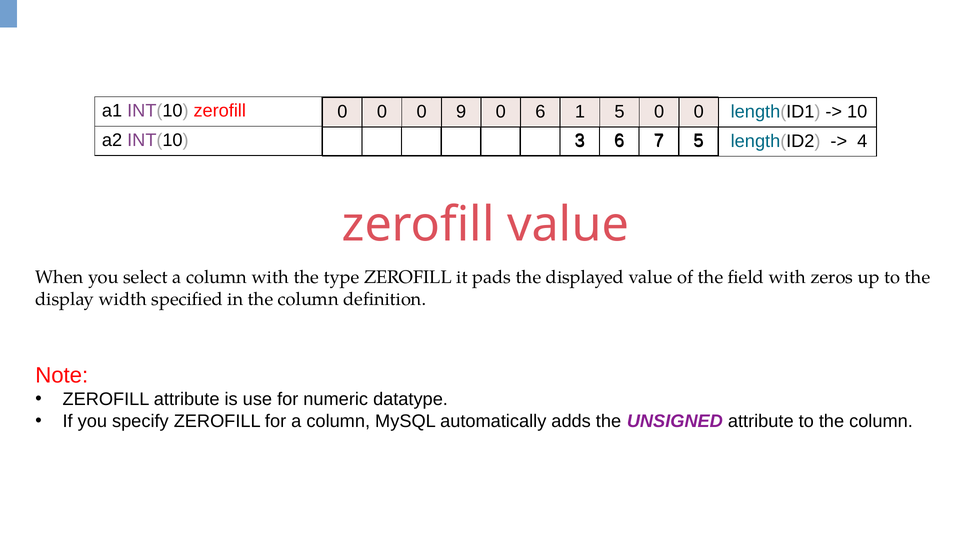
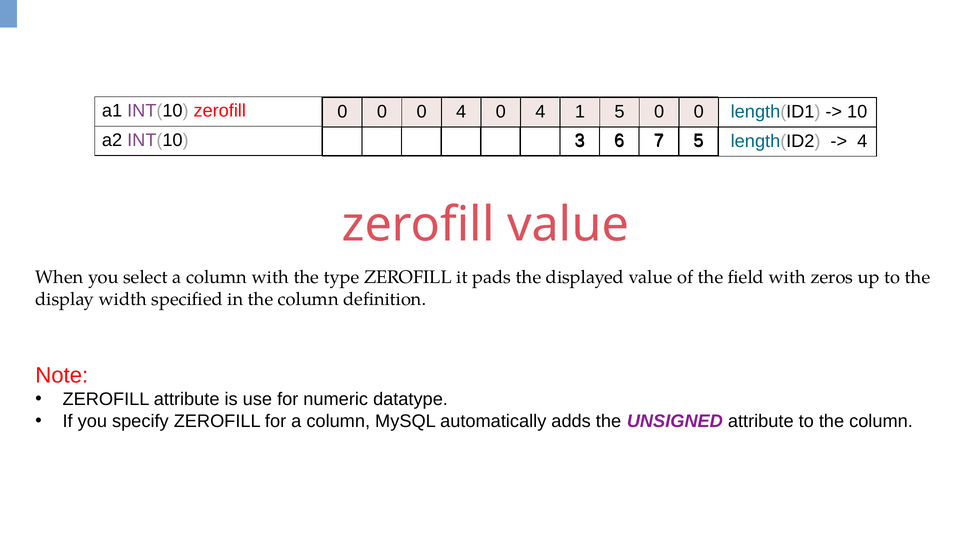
0 0 9: 9 -> 4
6 at (540, 112): 6 -> 4
